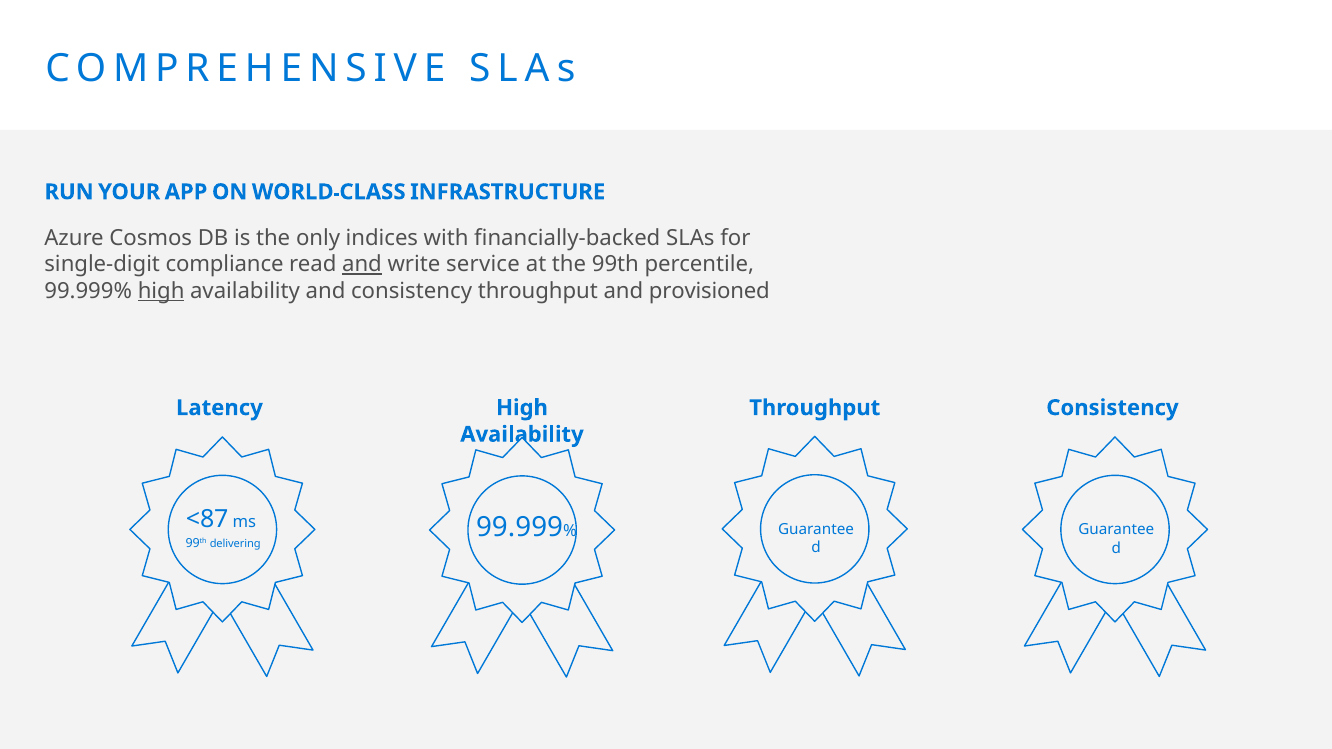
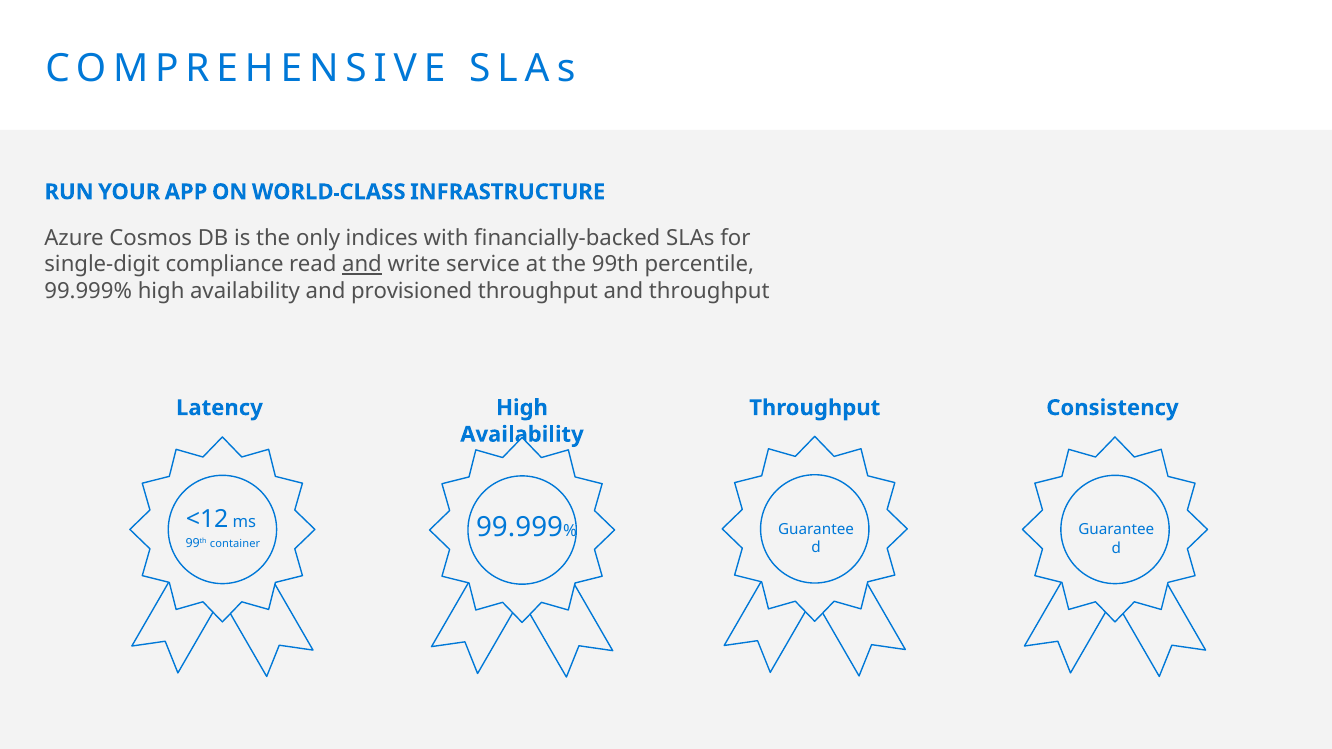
high at (161, 291) underline: present -> none
and consistency: consistency -> provisioned
and provisioned: provisioned -> throughput
<87: <87 -> <12
delivering: delivering -> container
